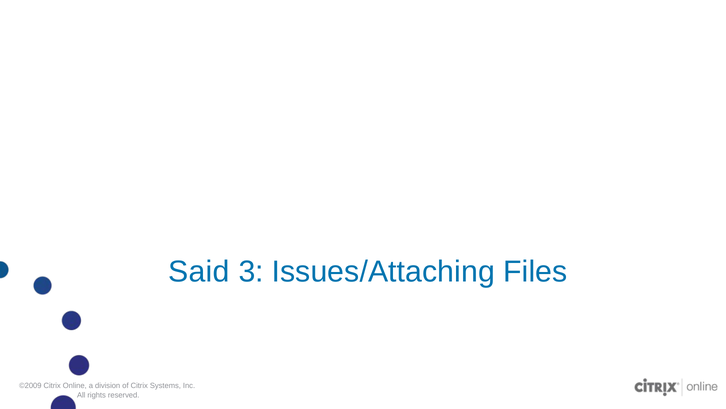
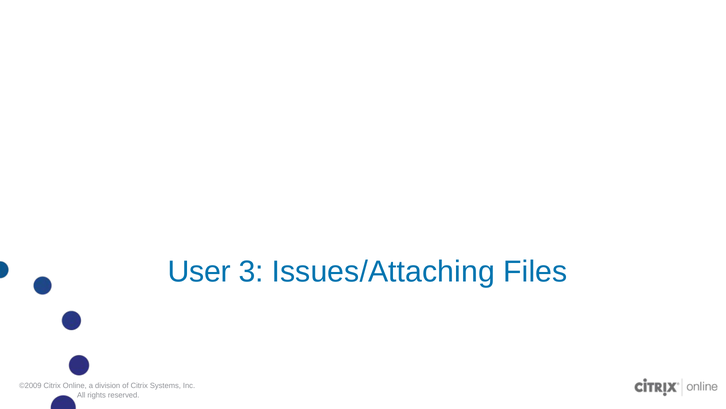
Said: Said -> User
